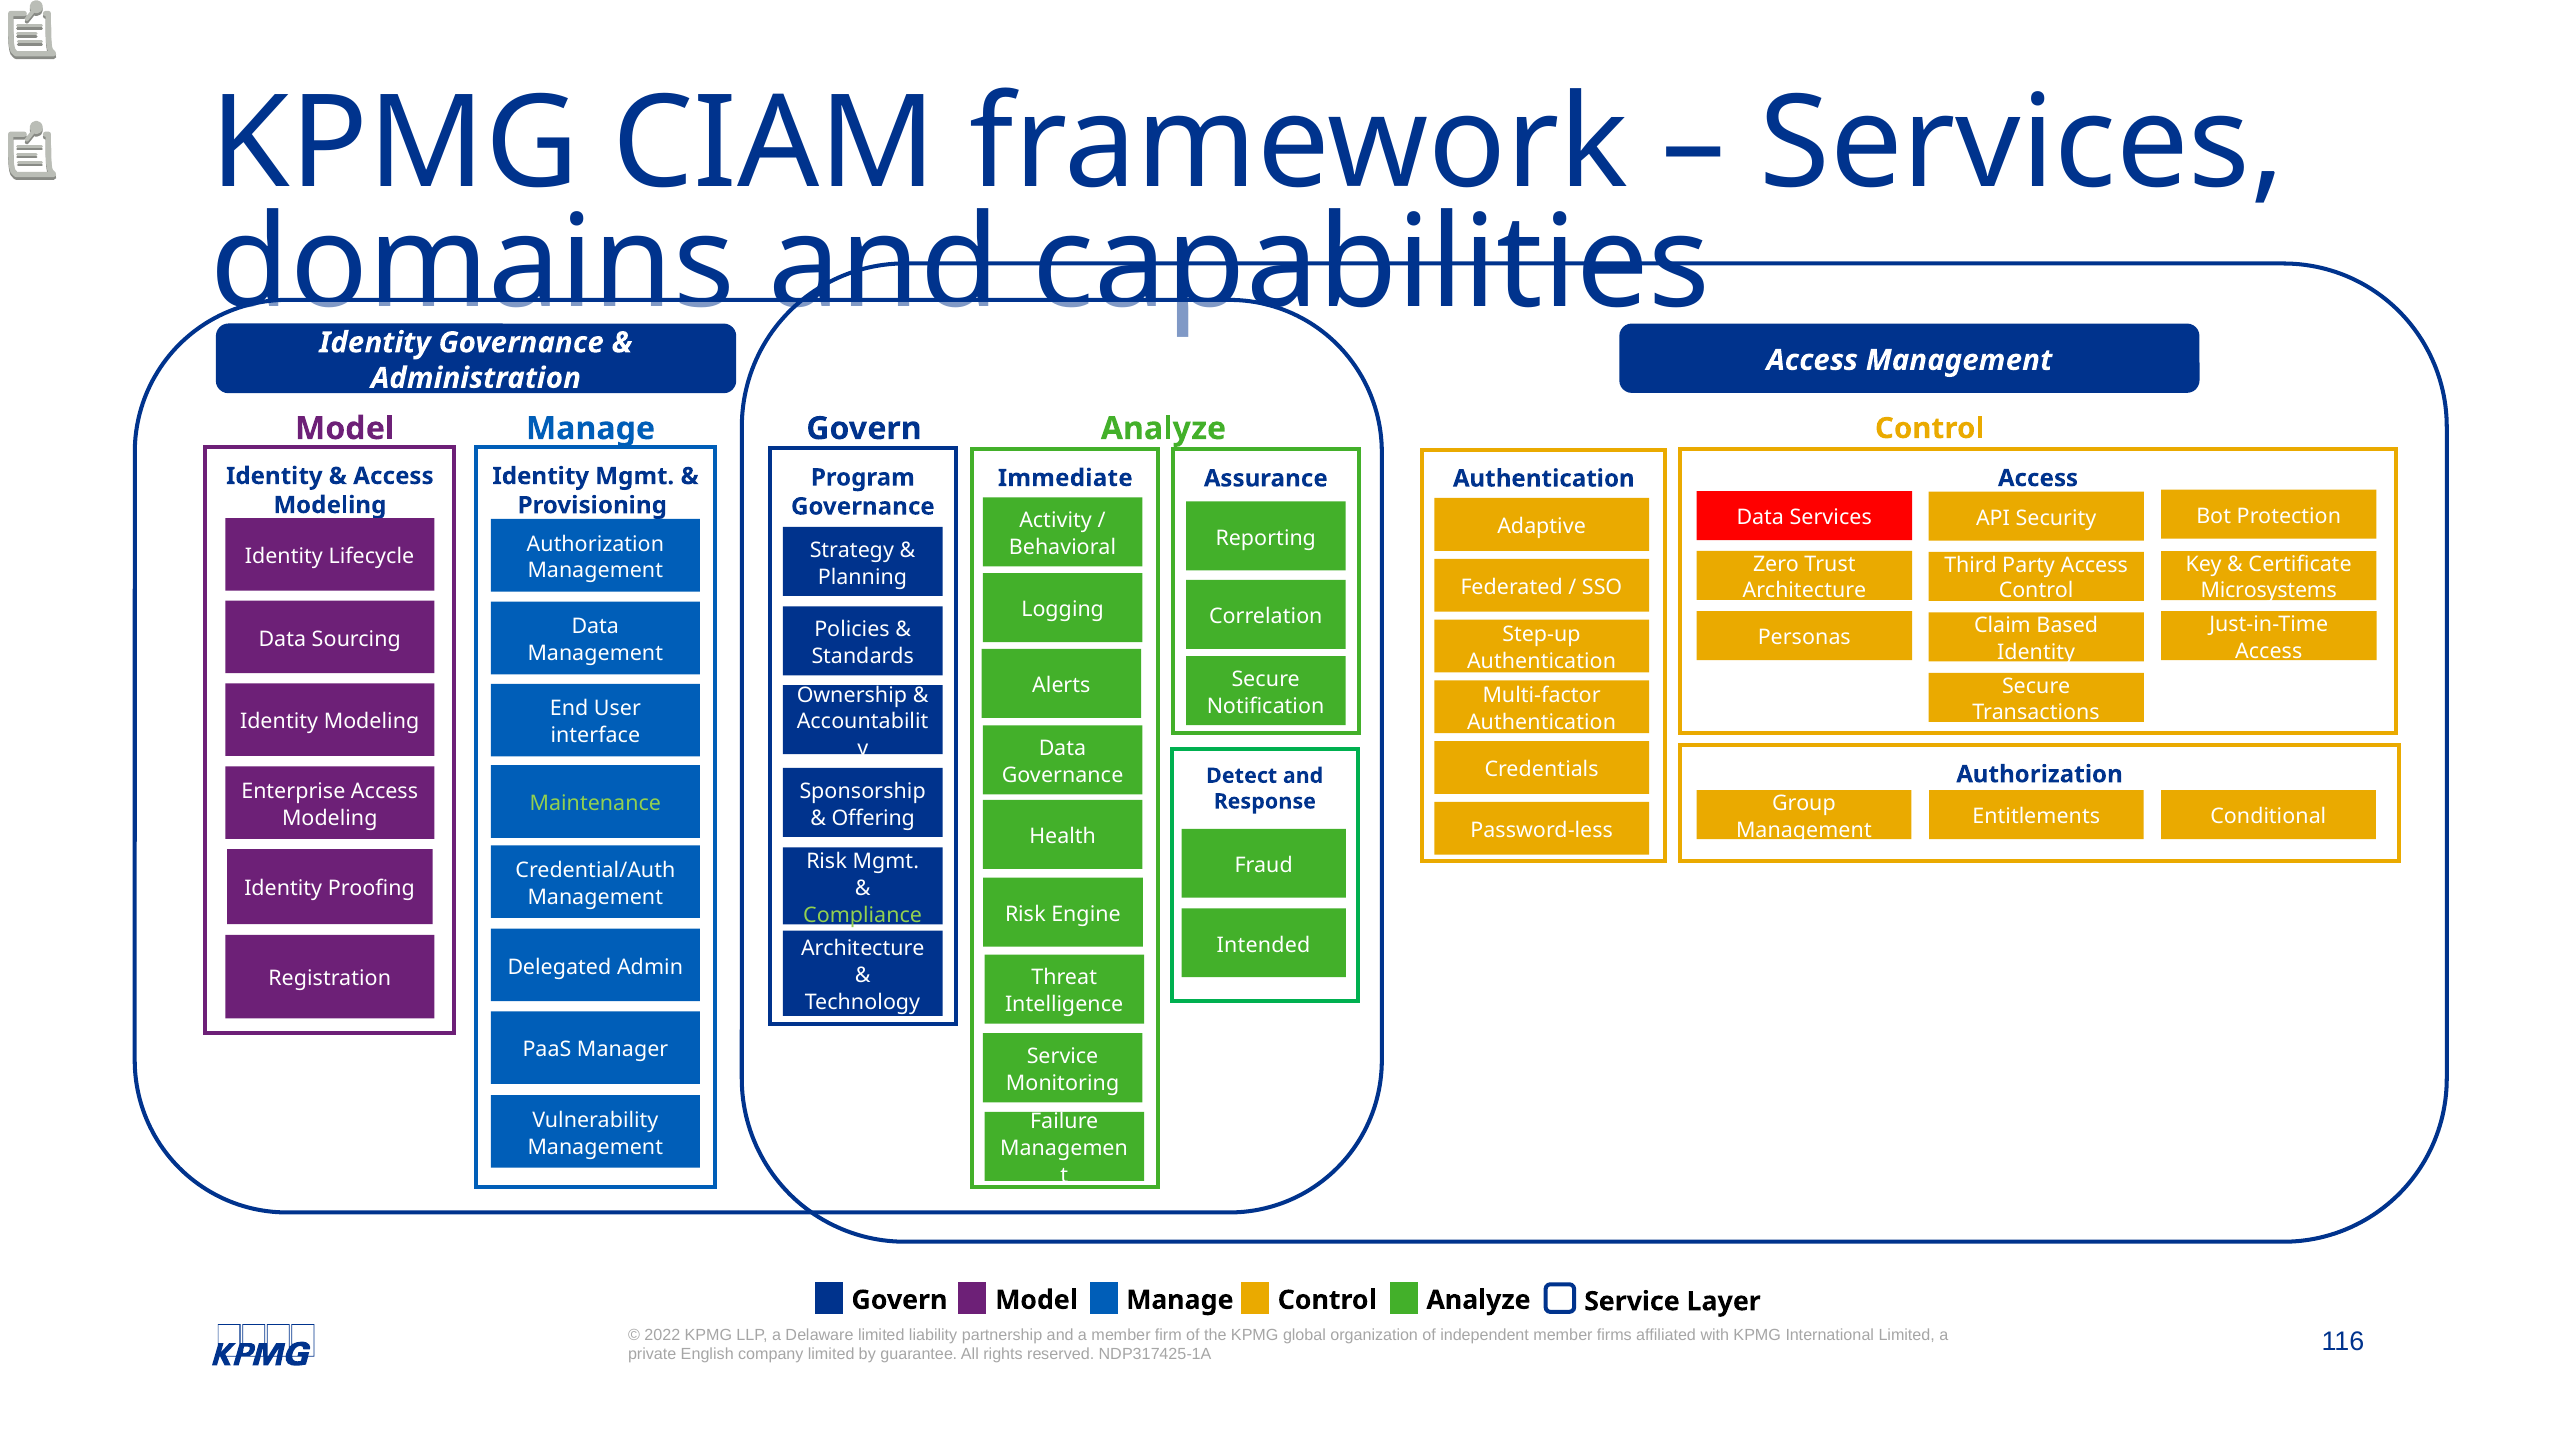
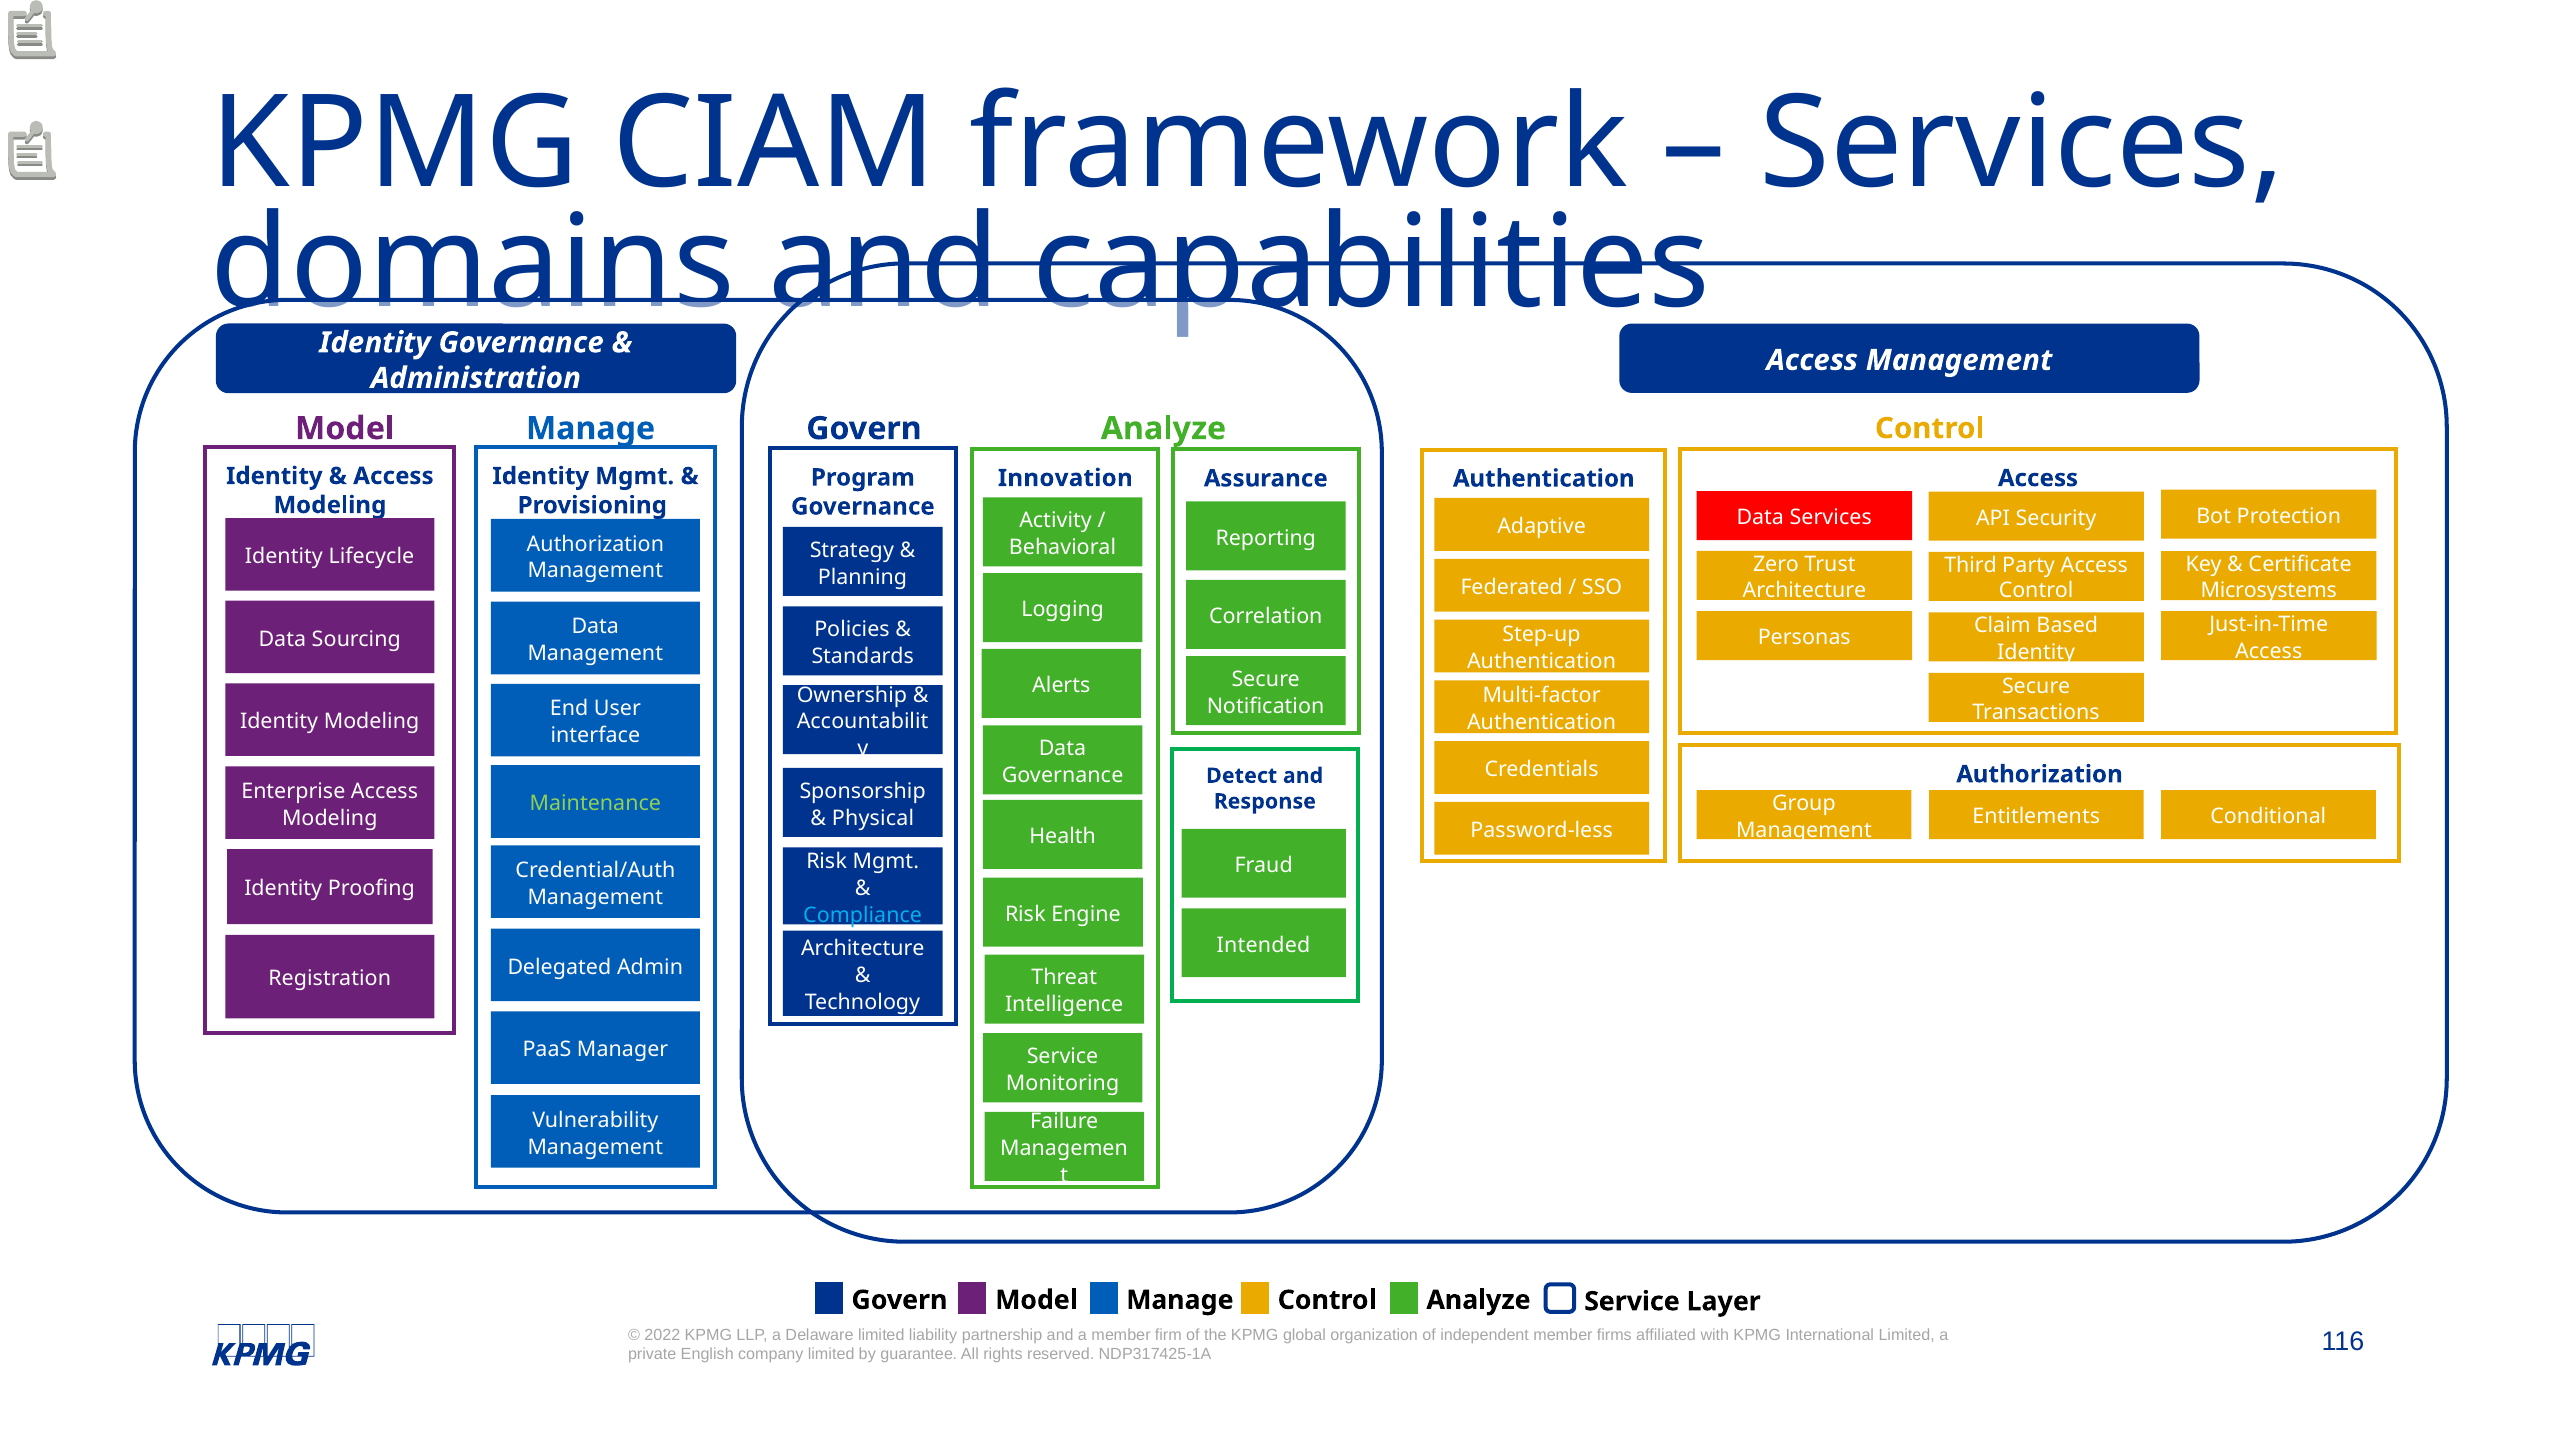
Immediate: Immediate -> Innovation
Offering: Offering -> Physical
Compliance colour: light green -> light blue
